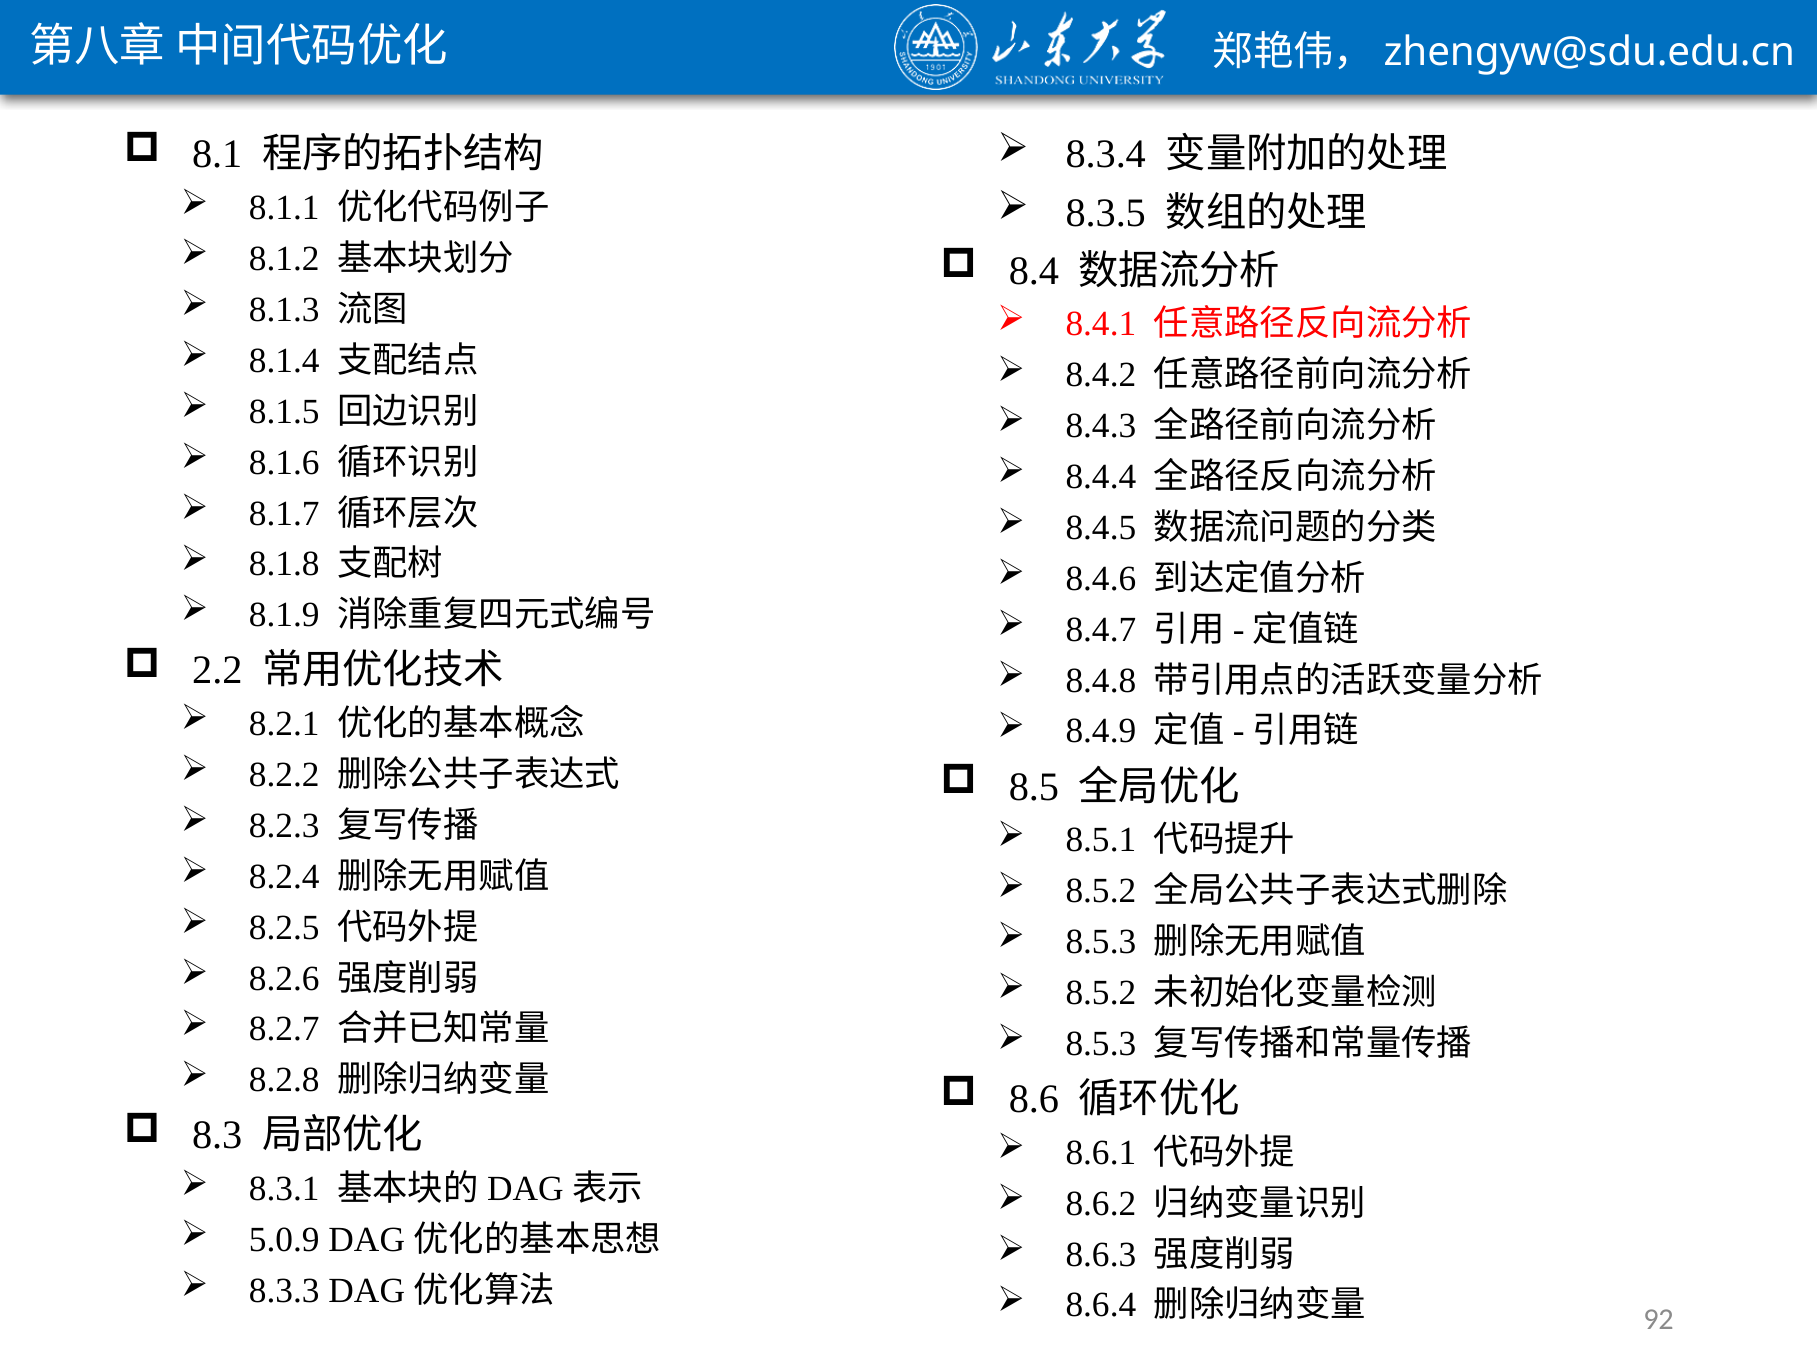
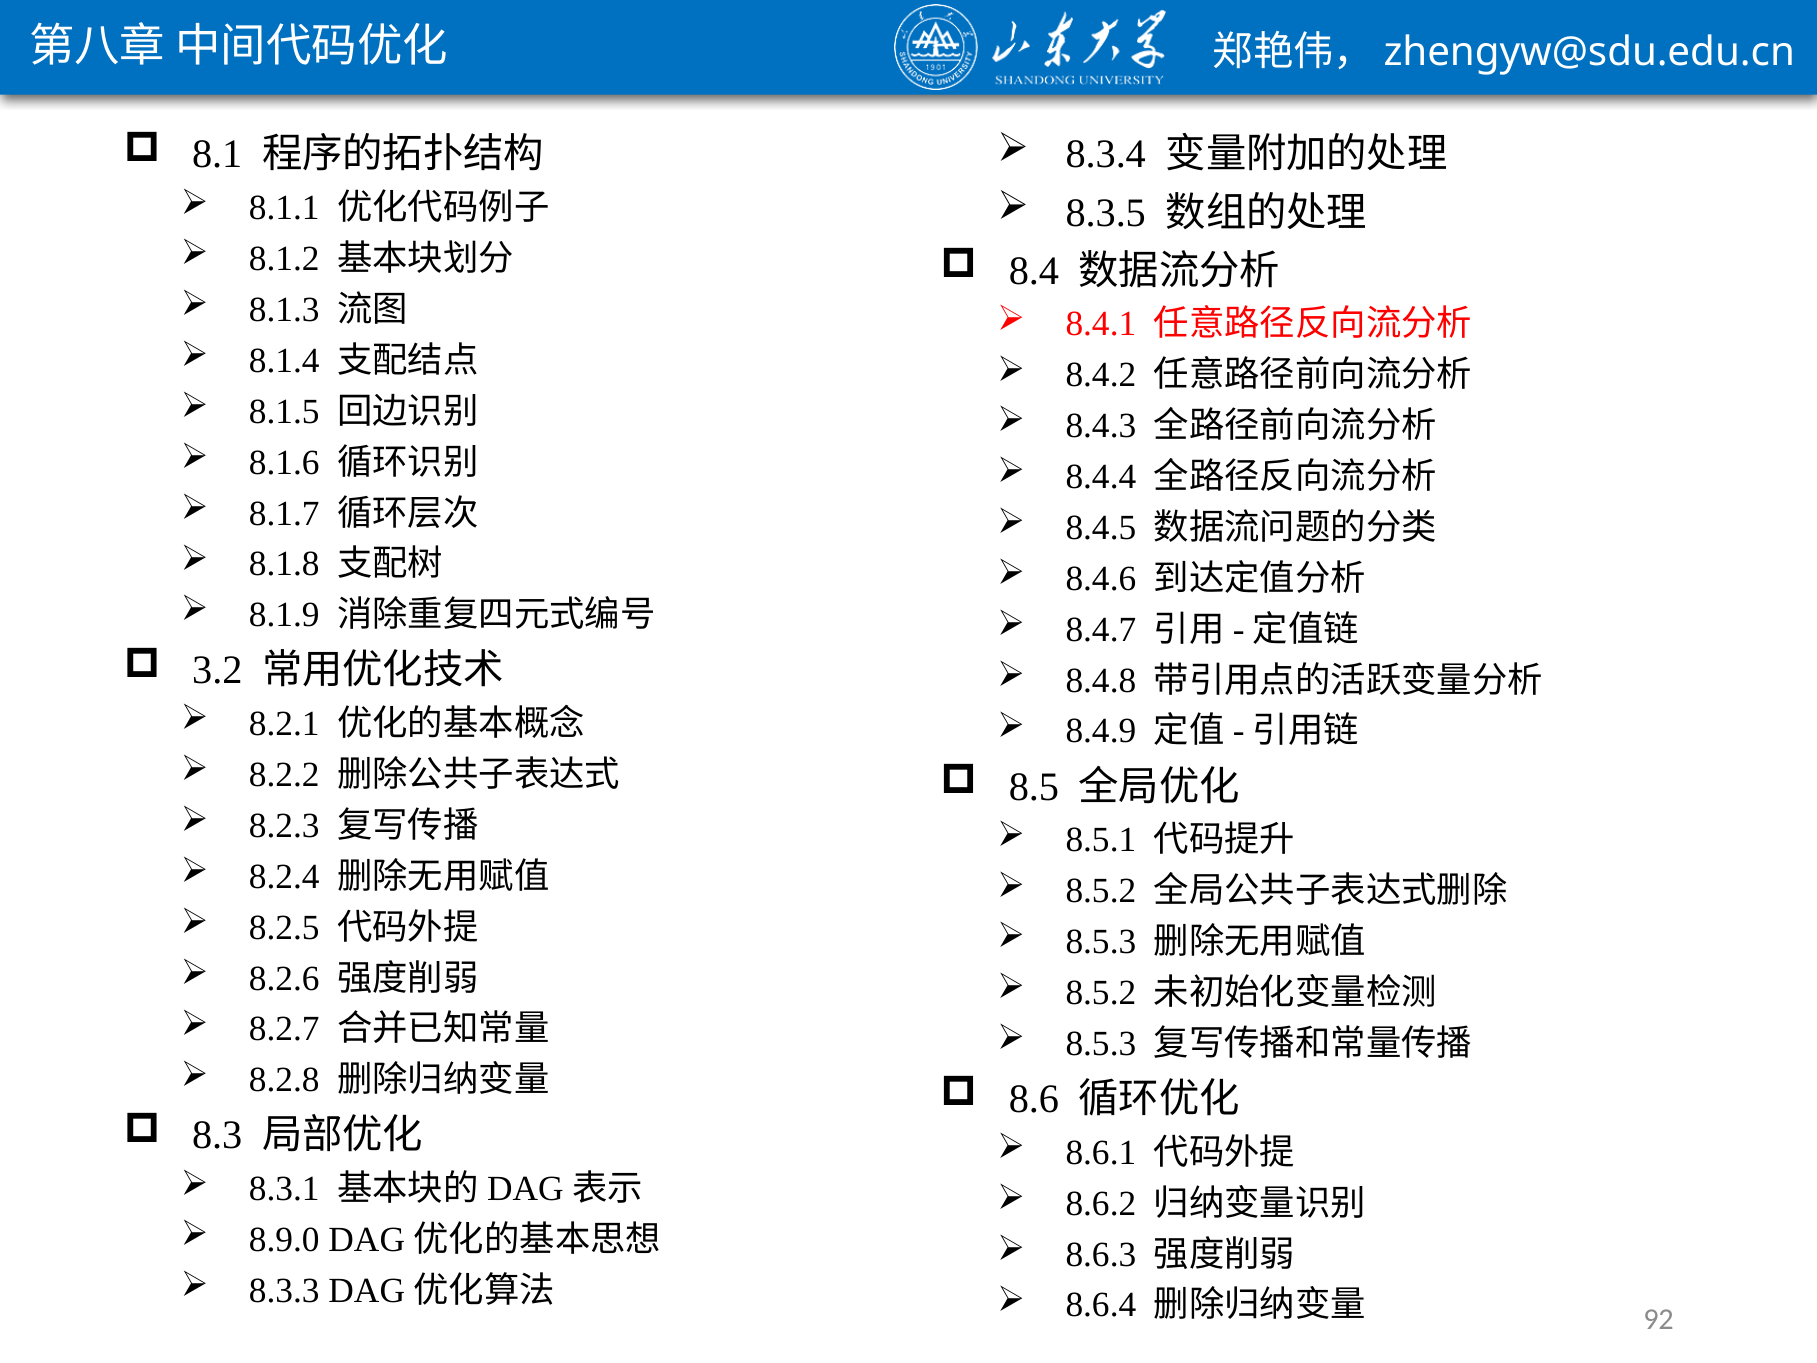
2.2: 2.2 -> 3.2
5.0.9: 5.0.9 -> 8.9.0
